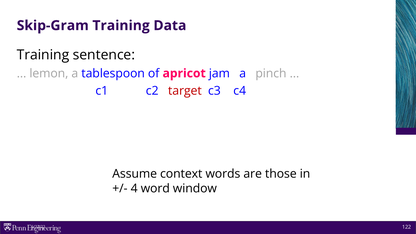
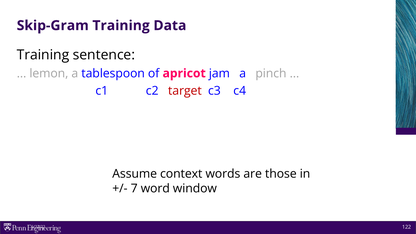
4: 4 -> 7
